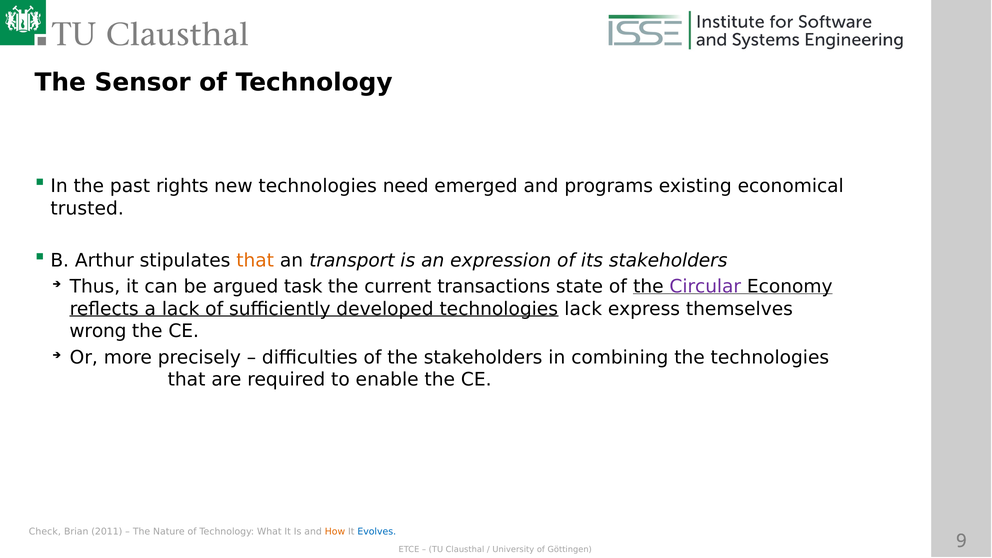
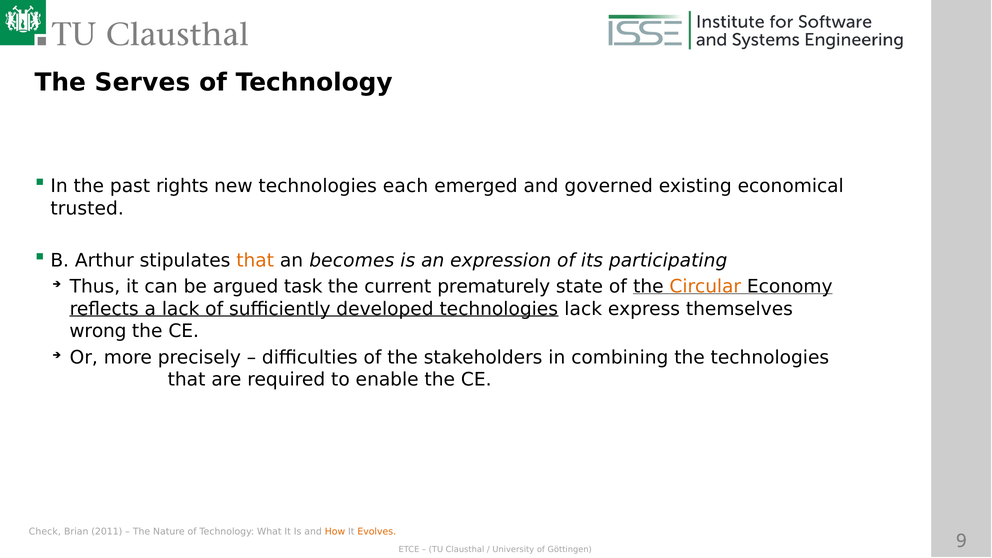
Sensor: Sensor -> Serves
need: need -> each
programs: programs -> governed
transport: transport -> becomes
its stakeholders: stakeholders -> participating
transactions: transactions -> prematurely
Circular colour: purple -> orange
Evolves colour: blue -> orange
